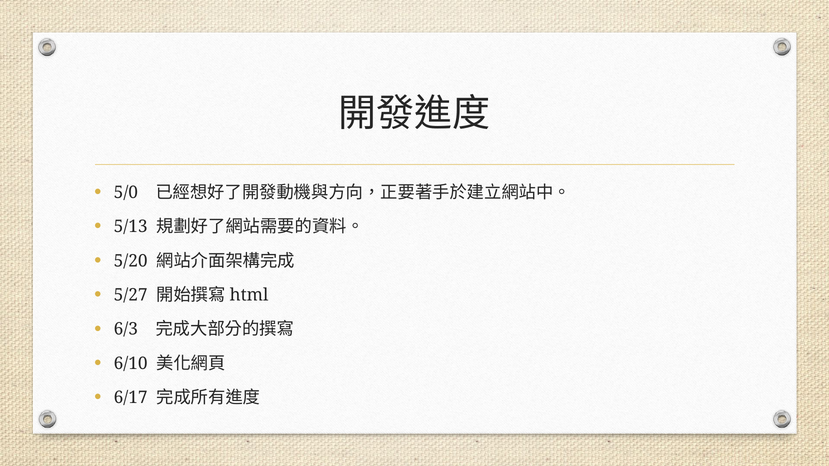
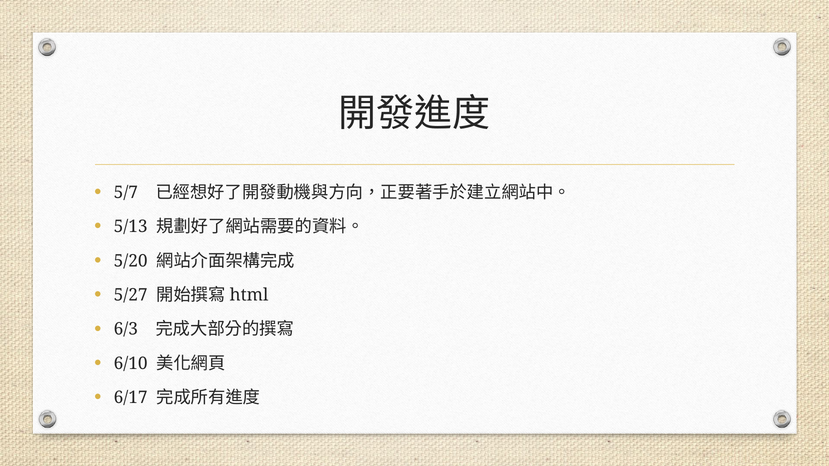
5/0: 5/0 -> 5/7
